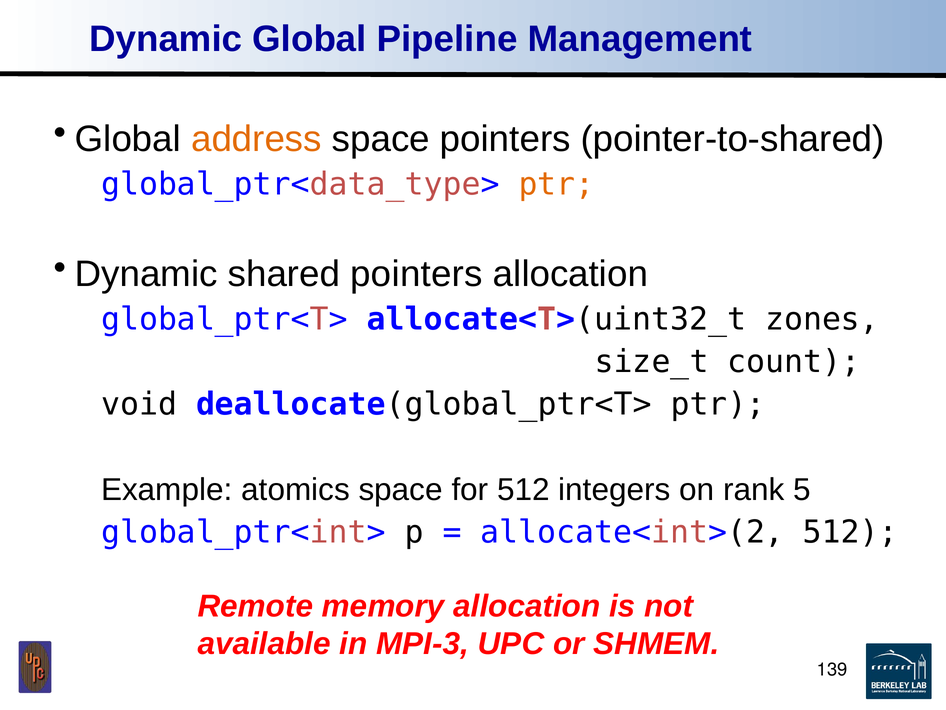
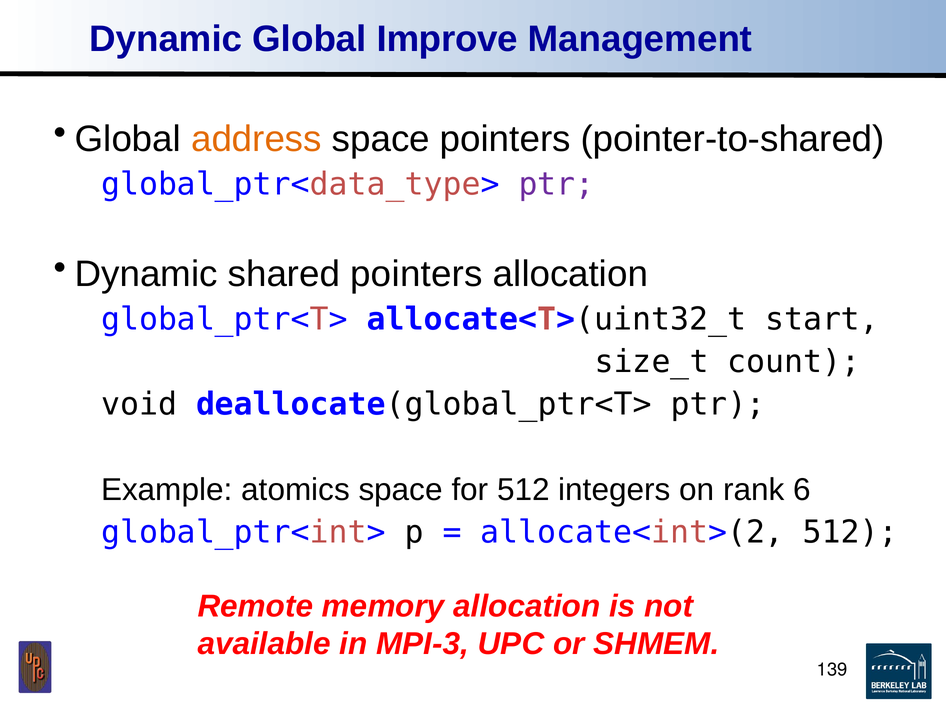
Pipeline: Pipeline -> Improve
ptr at (556, 184) colour: orange -> purple
zones: zones -> start
5: 5 -> 6
